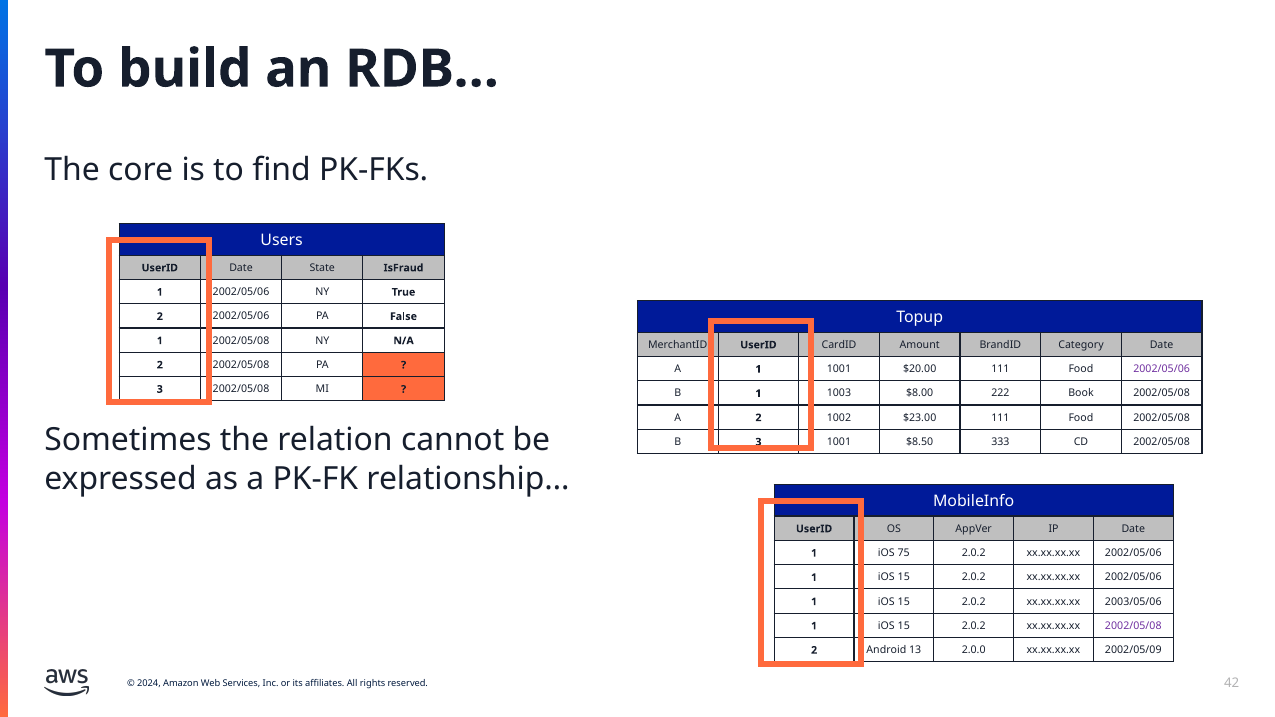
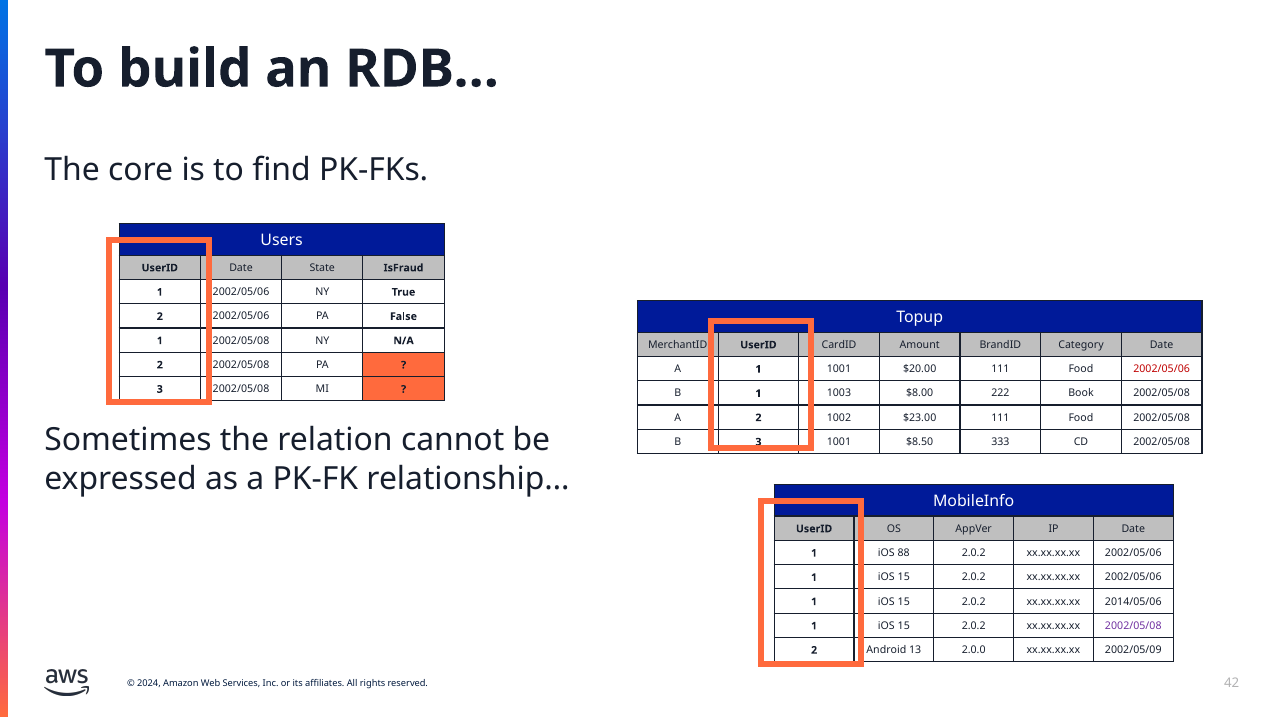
2002/05/06 at (1162, 369) colour: purple -> red
75: 75 -> 88
2003/05/06: 2003/05/06 -> 2014/05/06
